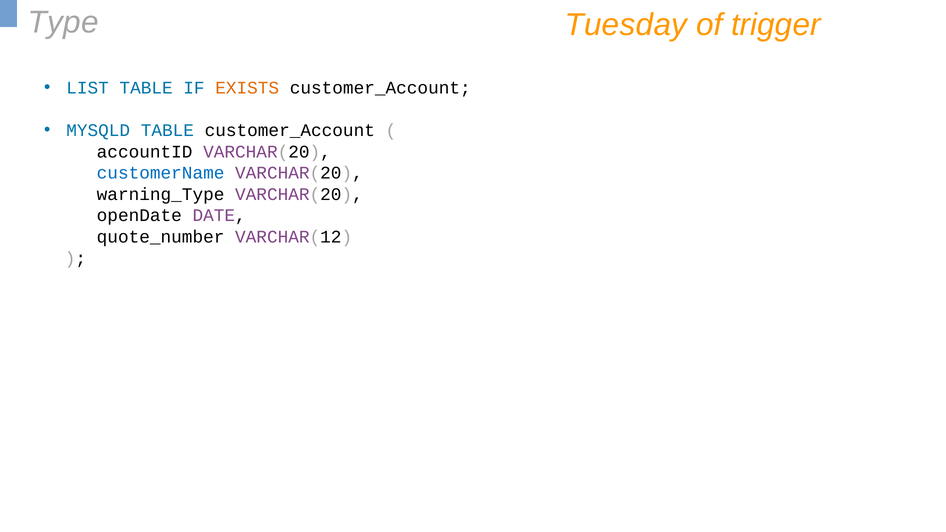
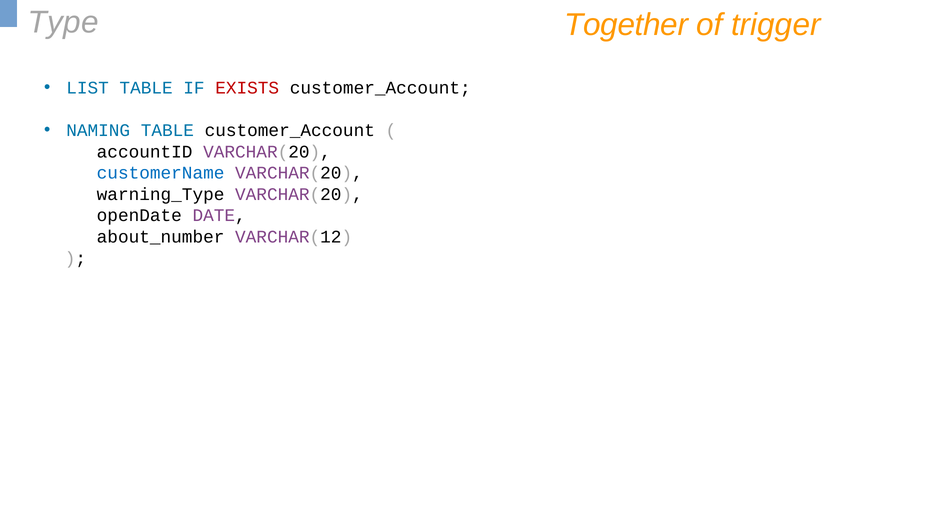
Tuesday: Tuesday -> Together
EXISTS colour: orange -> red
MYSQLD: MYSQLD -> NAMING
quote_number: quote_number -> about_number
